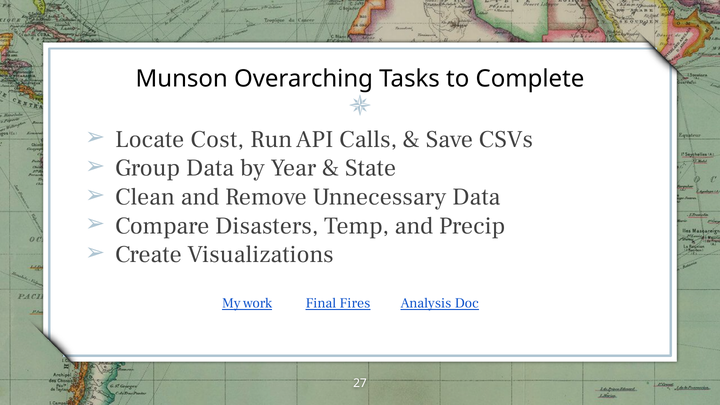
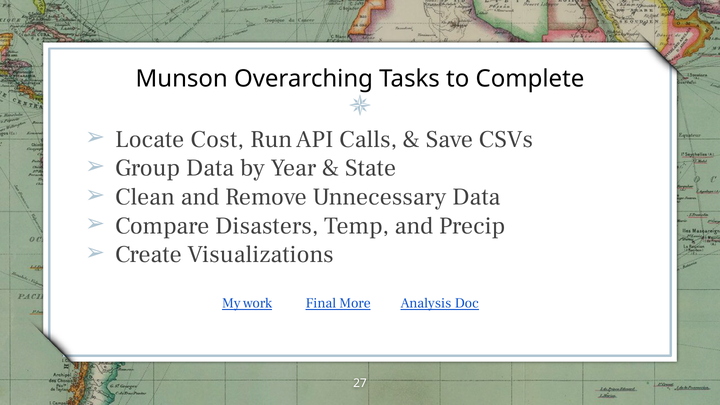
Fires: Fires -> More
